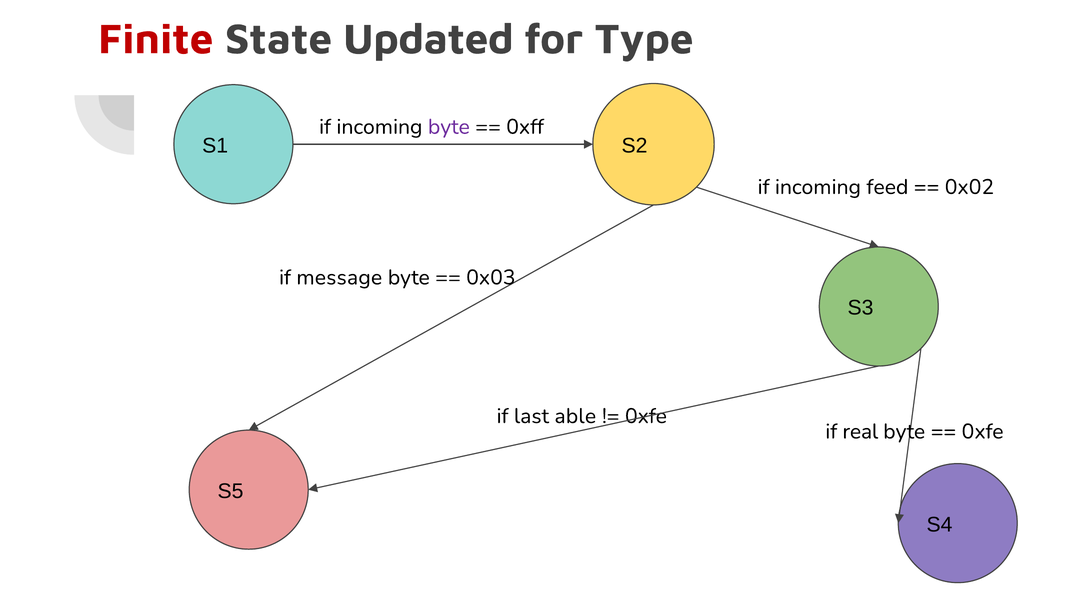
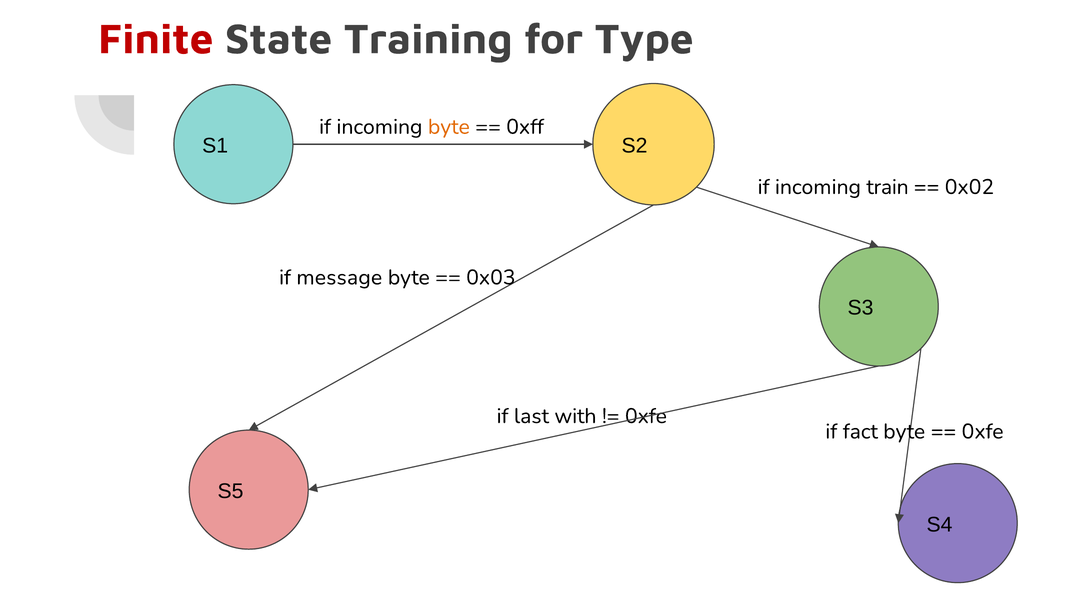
Updated: Updated -> Training
byte at (449, 127) colour: purple -> orange
feed: feed -> train
able: able -> with
real: real -> fact
